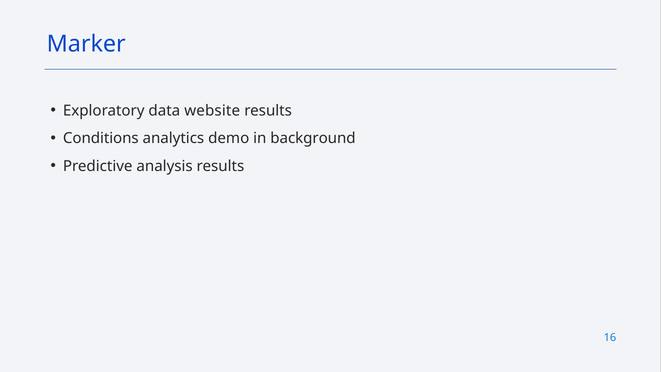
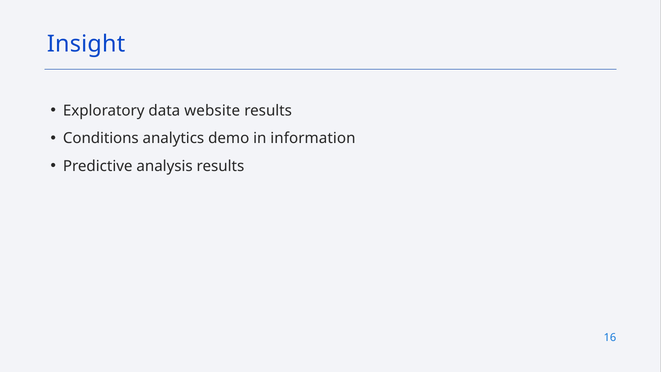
Marker: Marker -> Insight
background: background -> information
